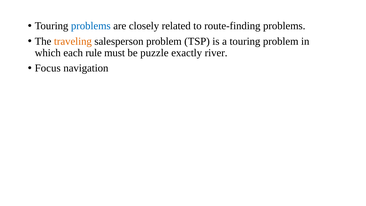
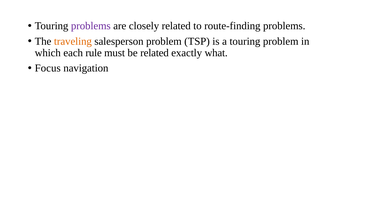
problems at (91, 26) colour: blue -> purple
be puzzle: puzzle -> related
river: river -> what
